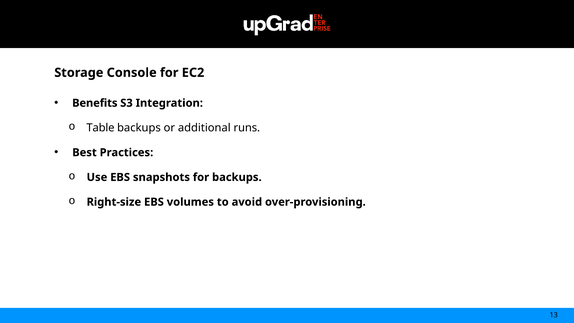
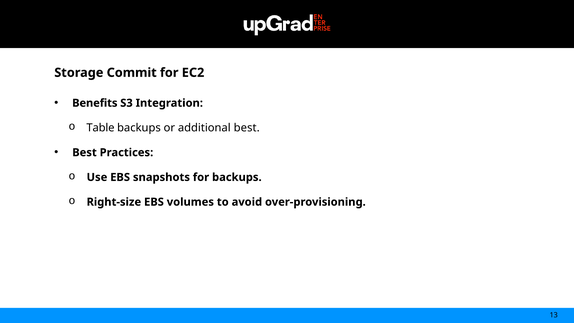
Console: Console -> Commit
additional runs: runs -> best
